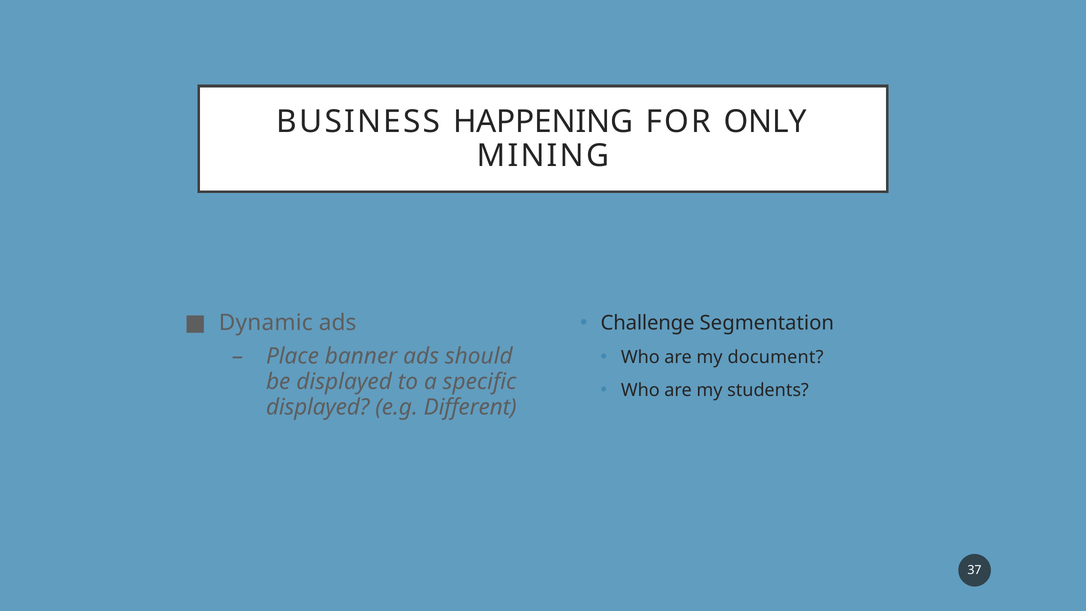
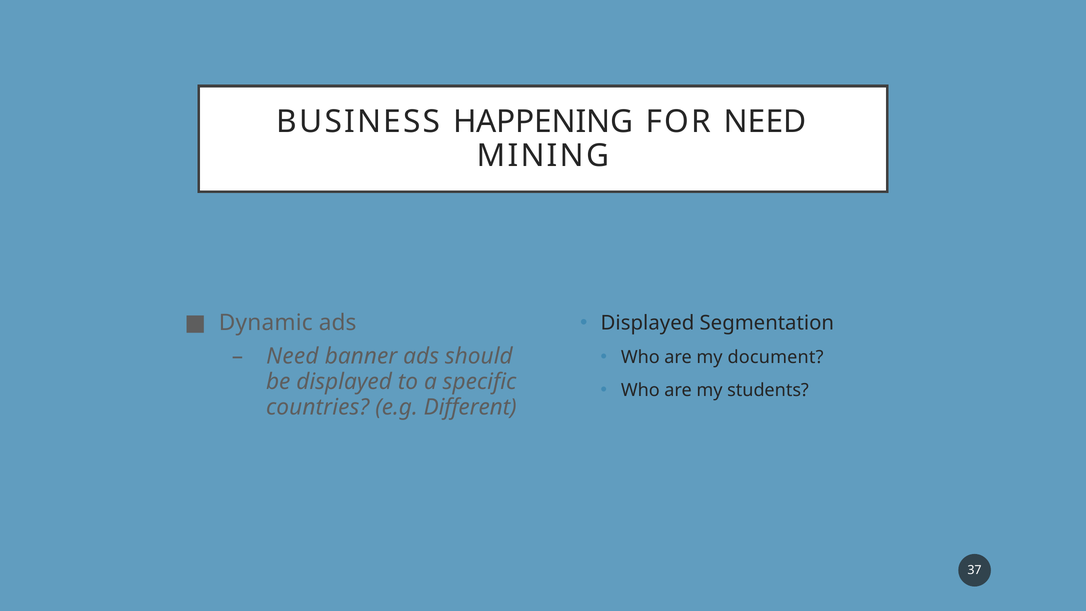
FOR ONLY: ONLY -> NEED
Challenge at (648, 323): Challenge -> Displayed
Place at (292, 356): Place -> Need
displayed at (318, 407): displayed -> countries
